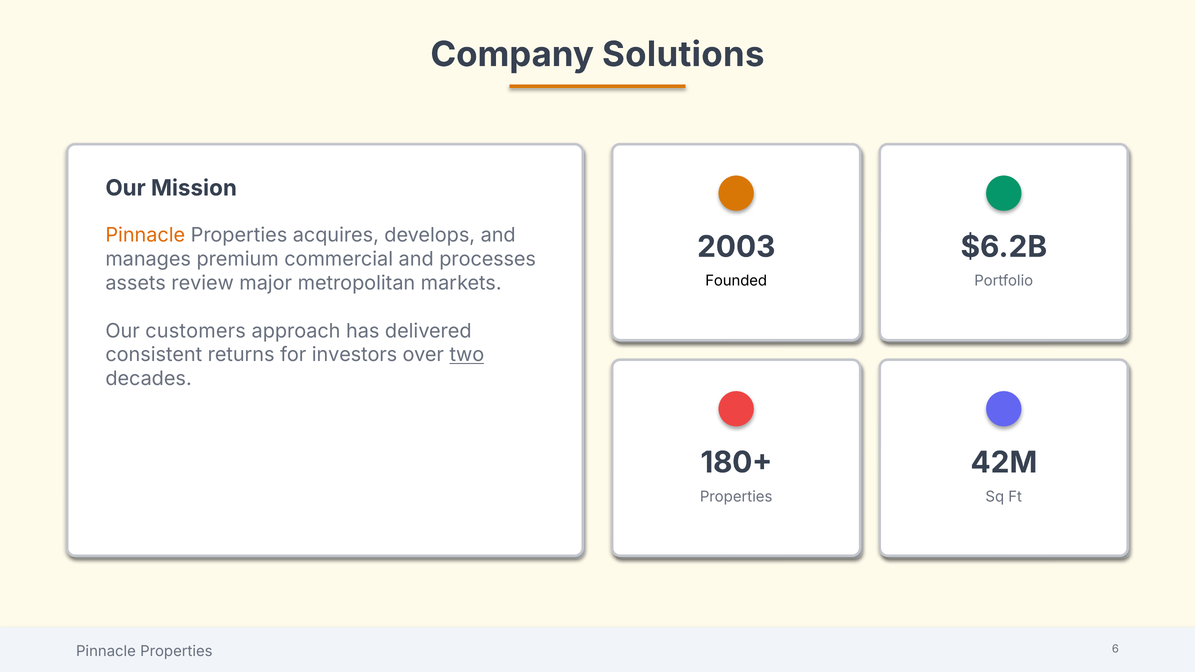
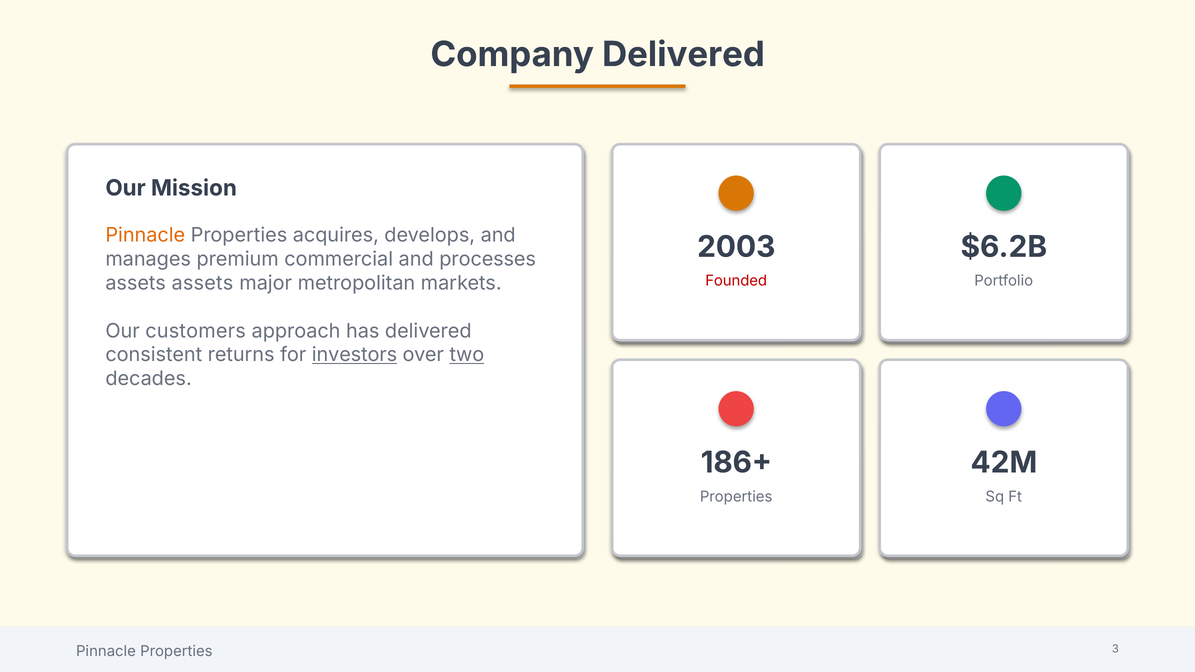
Company Solutions: Solutions -> Delivered
Founded colour: black -> red
assets review: review -> assets
investors underline: none -> present
180+: 180+ -> 186+
6: 6 -> 3
